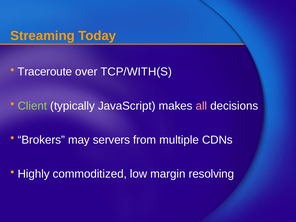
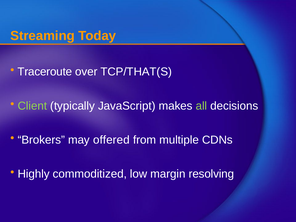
TCP/WITH(S: TCP/WITH(S -> TCP/THAT(S
all colour: pink -> light green
servers: servers -> offered
